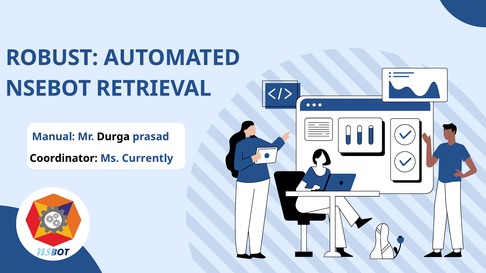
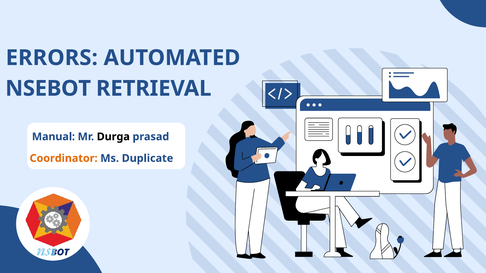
ROBUST: ROBUST -> ERRORS
Coordinator colour: black -> orange
Currently: Currently -> Duplicate
